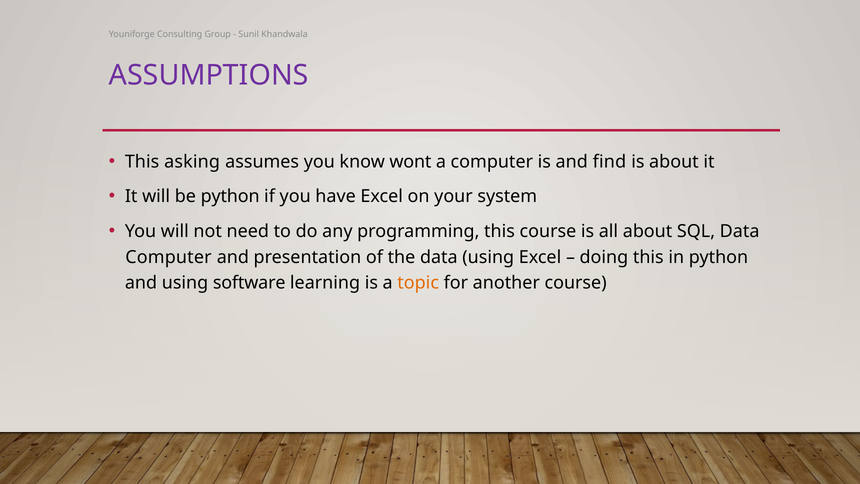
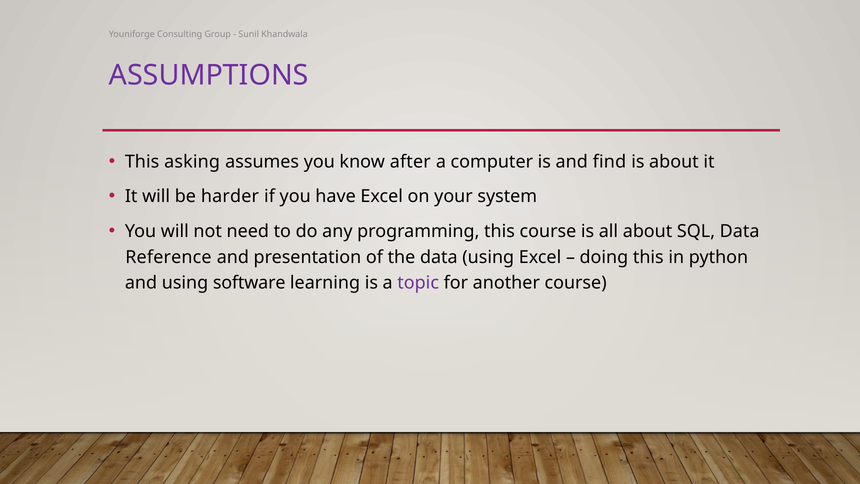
wont: wont -> after
be python: python -> harder
Computer at (168, 257): Computer -> Reference
topic colour: orange -> purple
